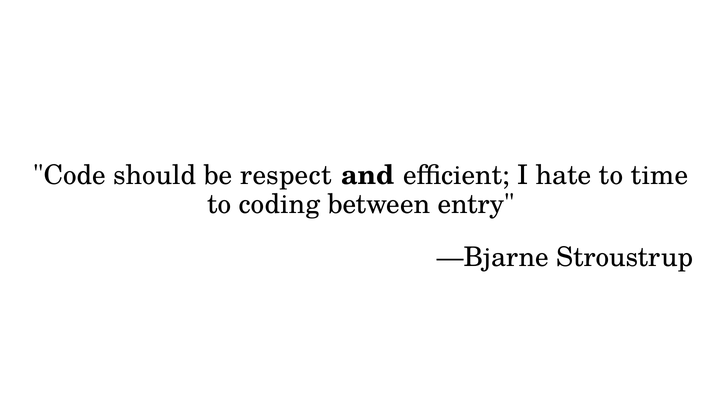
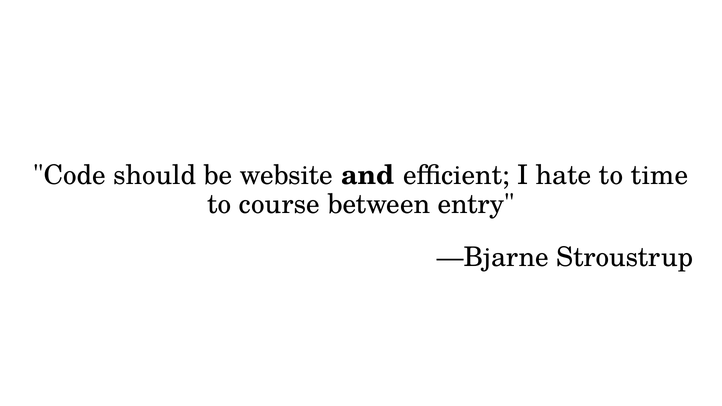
respect: respect -> website
coding: coding -> course
